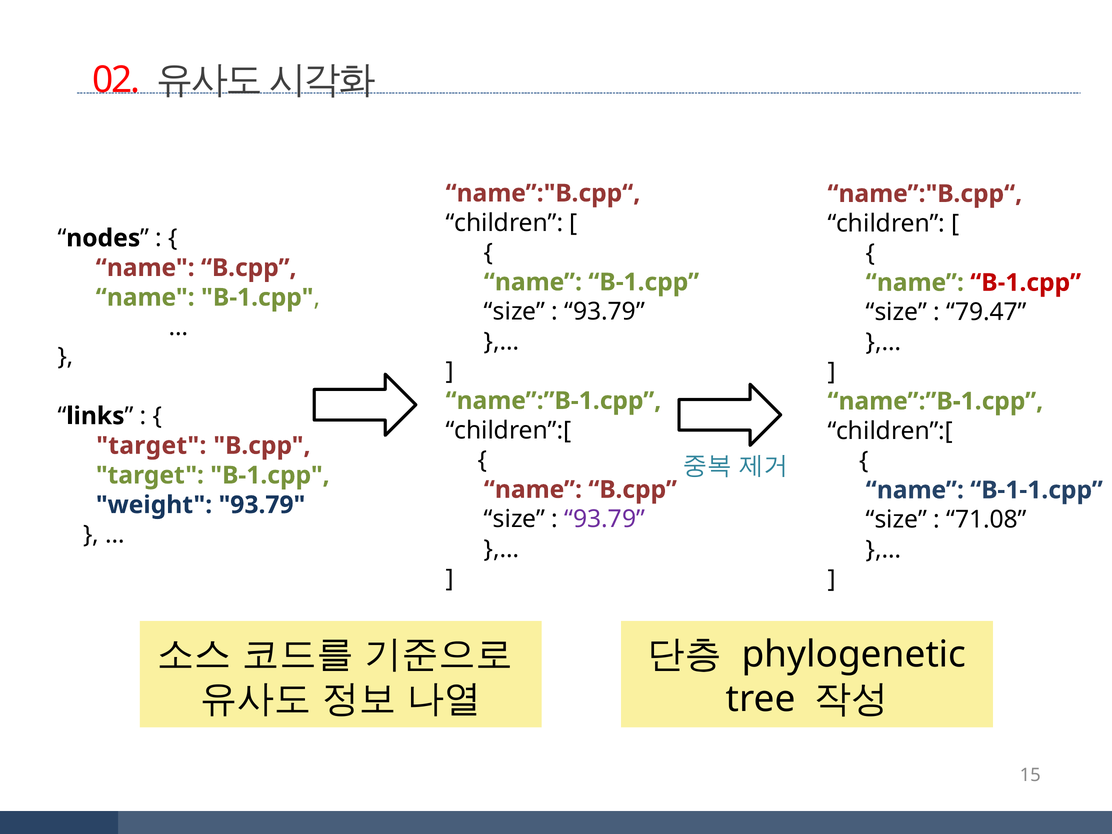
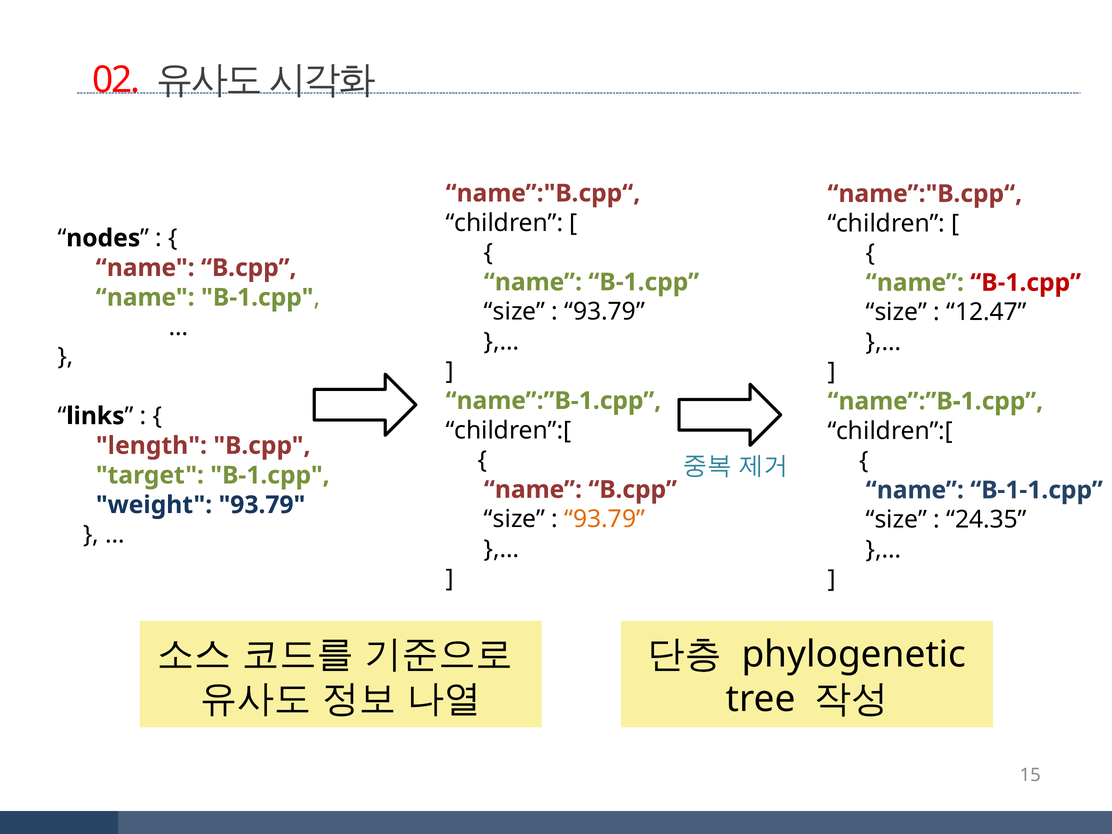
79.47: 79.47 -> 12.47
target at (151, 446): target -> length
93.79 at (605, 519) colour: purple -> orange
71.08: 71.08 -> 24.35
